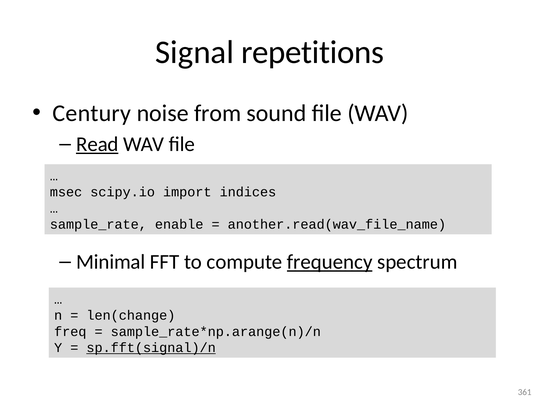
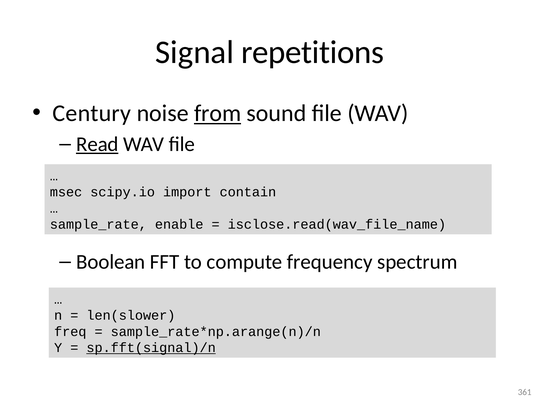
from underline: none -> present
indices: indices -> contain
another.read(wav_file_name: another.read(wav_file_name -> isclose.read(wav_file_name
Minimal: Minimal -> Boolean
frequency underline: present -> none
len(change: len(change -> len(slower
